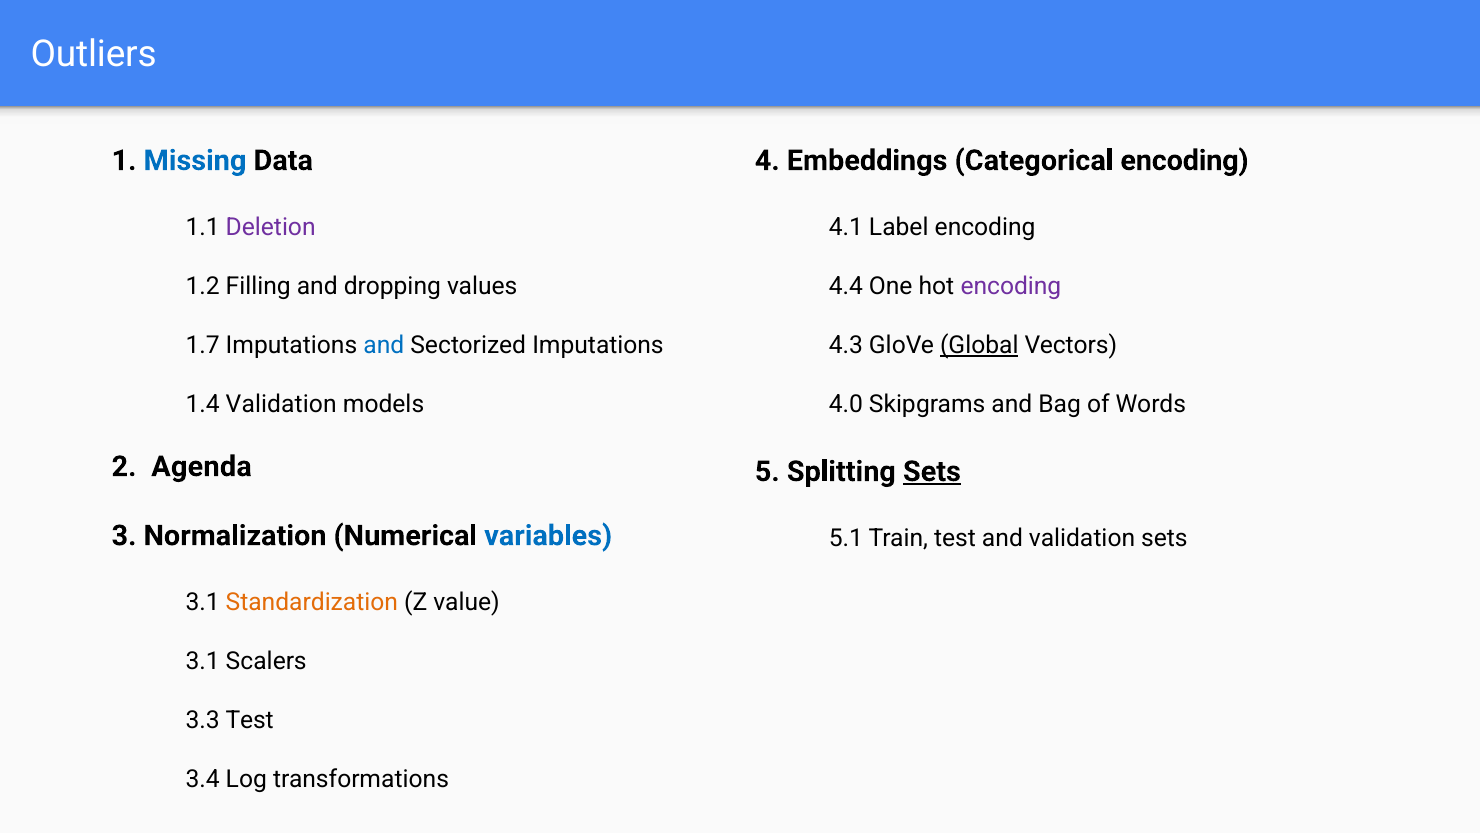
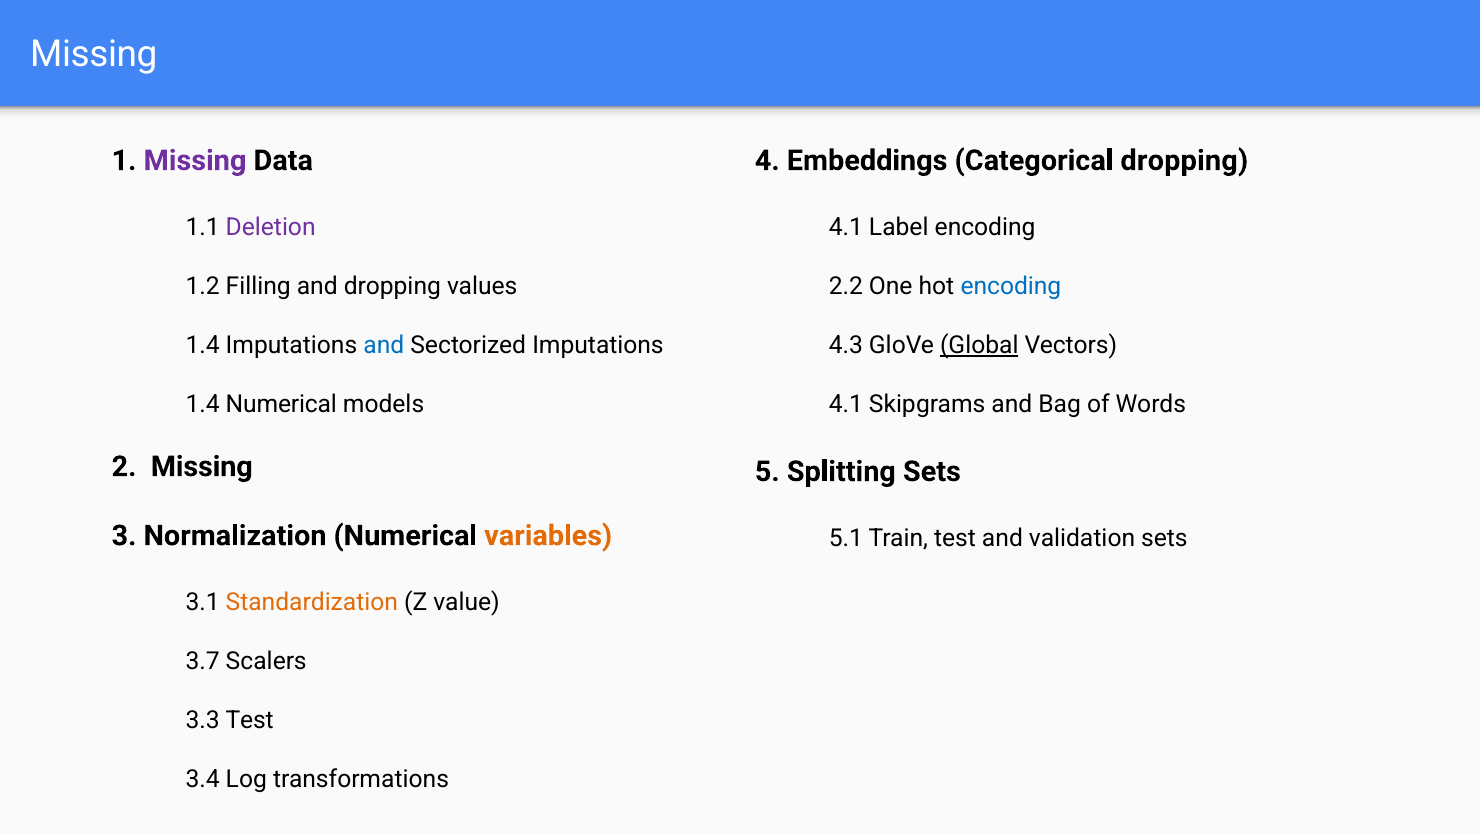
Outliers at (94, 54): Outliers -> Missing
Missing at (195, 160) colour: blue -> purple
Categorical encoding: encoding -> dropping
4.4: 4.4 -> 2.2
encoding at (1011, 286) colour: purple -> blue
1.7 at (203, 345): 1.7 -> 1.4
1.4 Validation: Validation -> Numerical
4.0 at (846, 404): 4.0 -> 4.1
2 Agenda: Agenda -> Missing
Sets at (932, 471) underline: present -> none
variables colour: blue -> orange
3.1 at (203, 661): 3.1 -> 3.7
